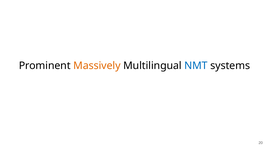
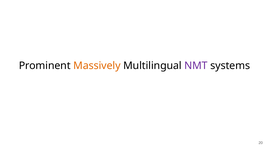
NMT colour: blue -> purple
